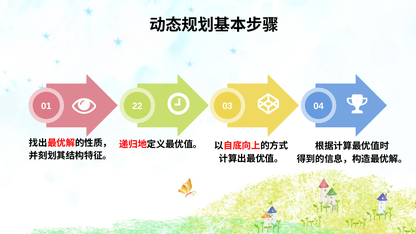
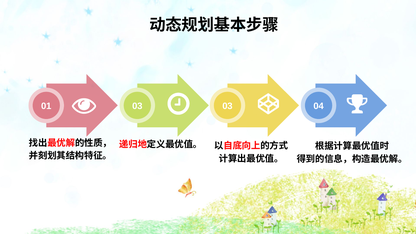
01 22: 22 -> 03
